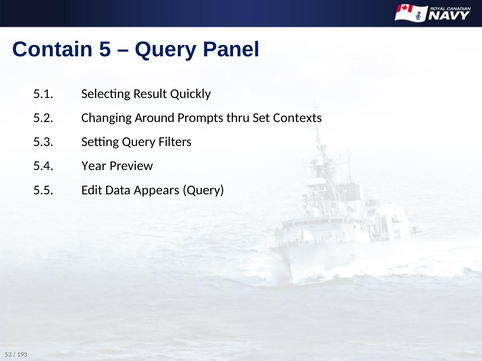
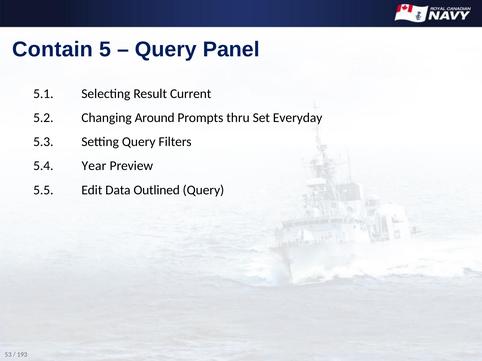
Quickly: Quickly -> Current
Contexts: Contexts -> Everyday
Appears: Appears -> Outlined
